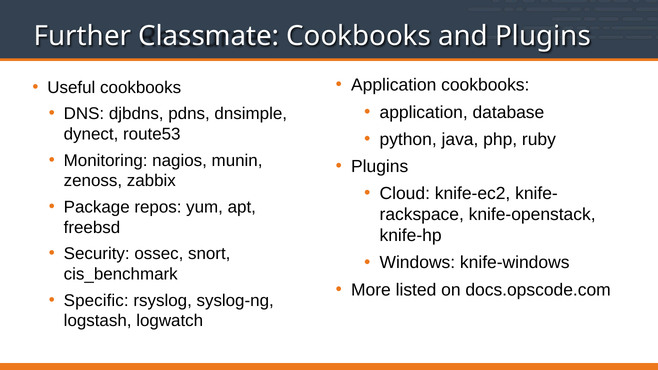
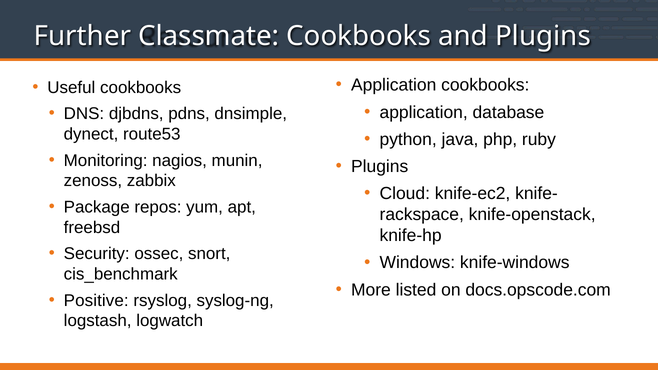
Specific: Specific -> Positive
